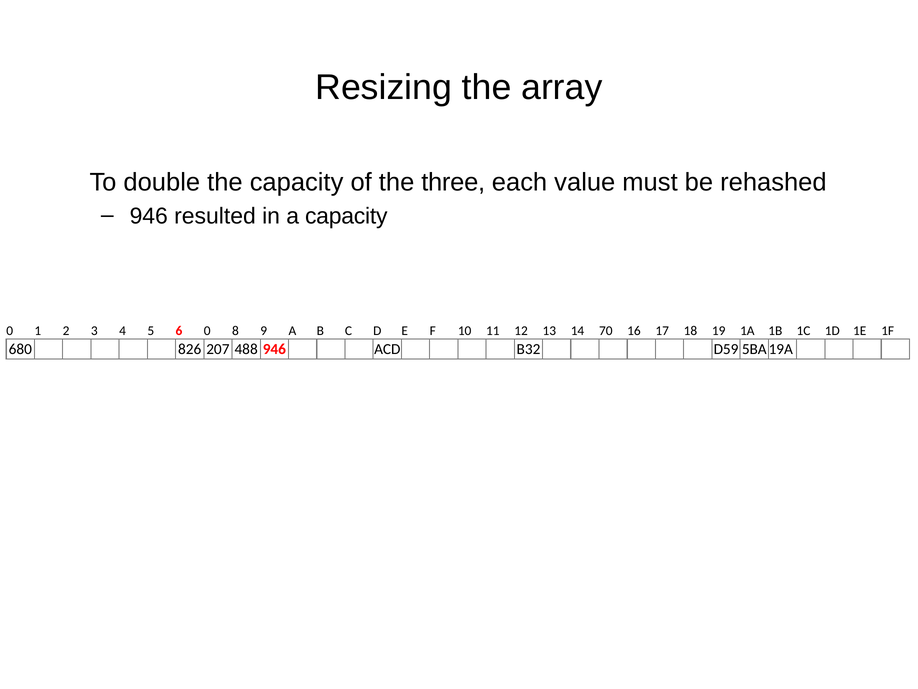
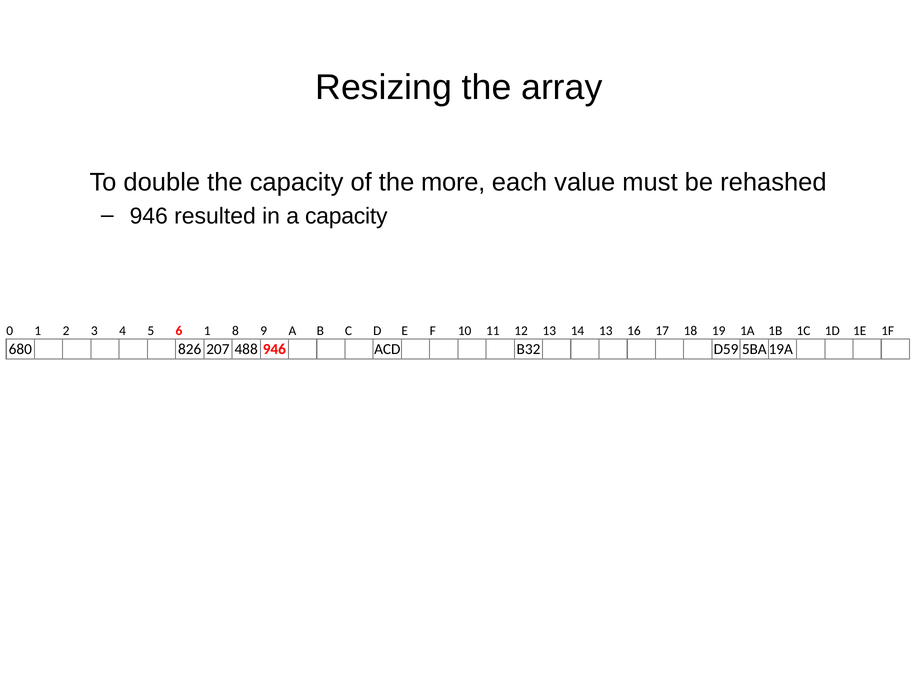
three: three -> more
6 0: 0 -> 1
14 70: 70 -> 13
